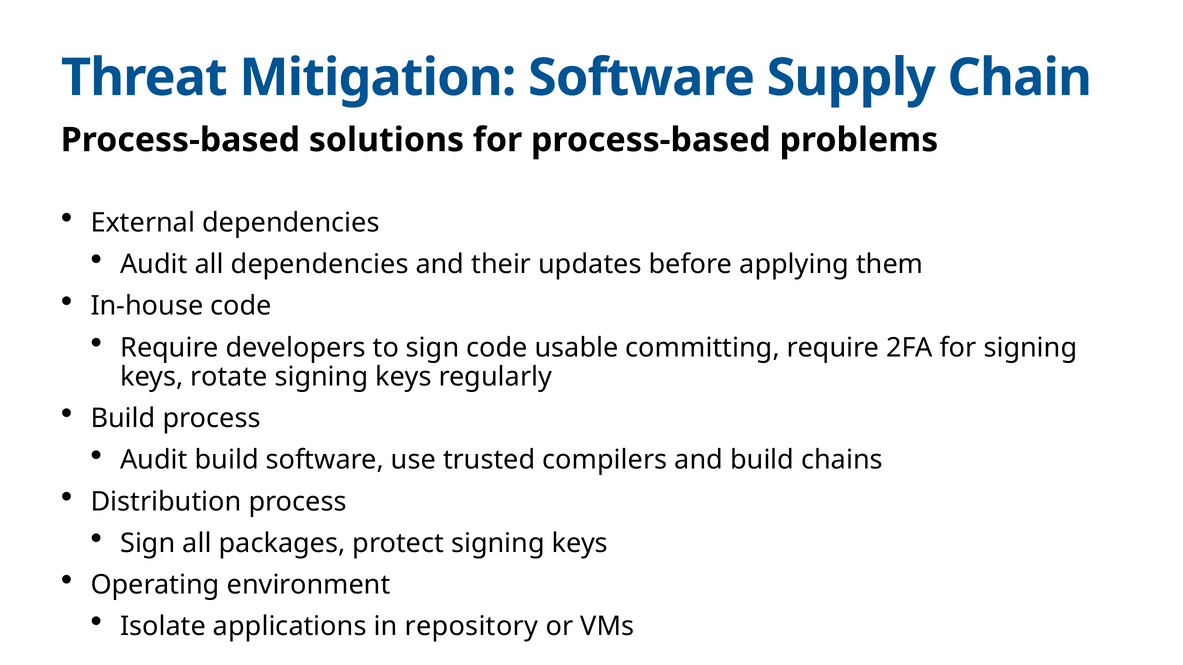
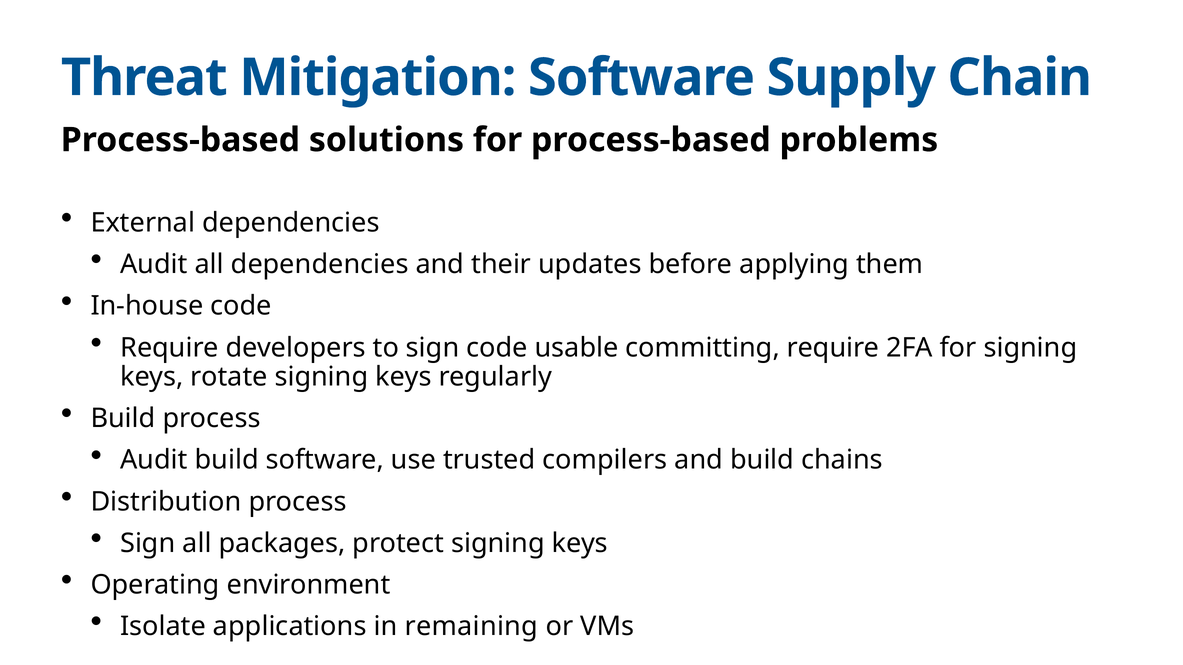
repository: repository -> remaining
